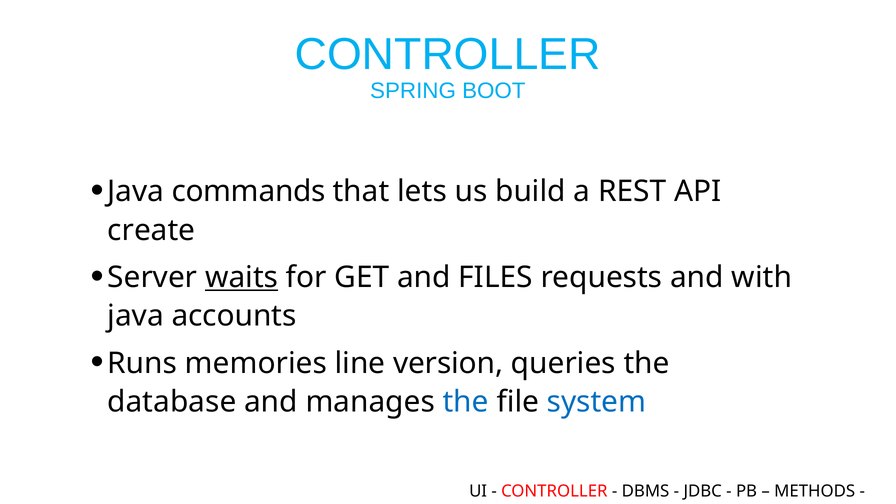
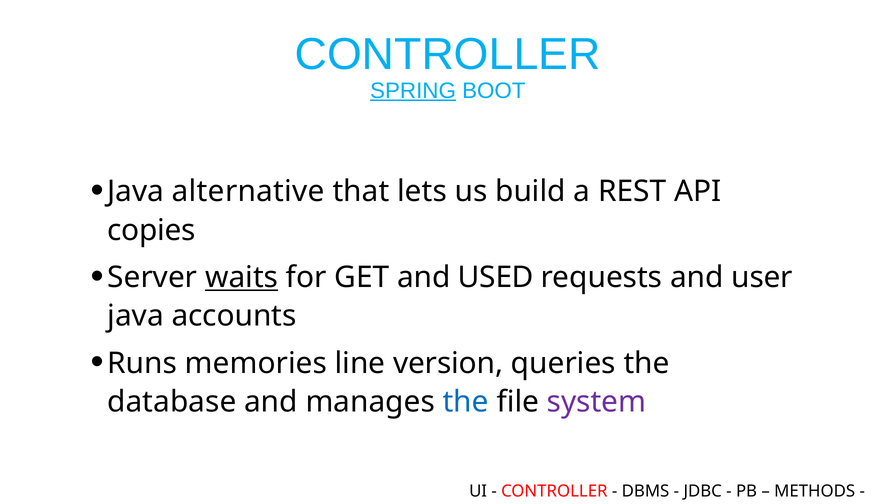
SPRING underline: none -> present
commands: commands -> alternative
create: create -> copies
FILES: FILES -> USED
with: with -> user
system colour: blue -> purple
